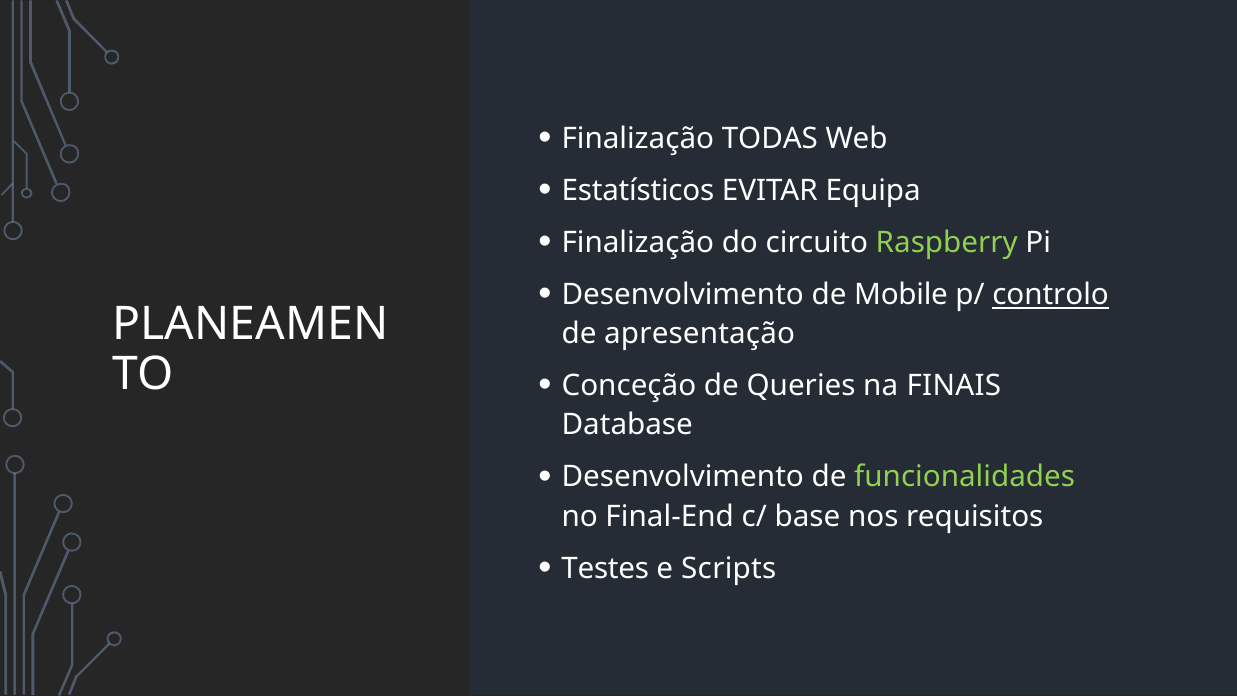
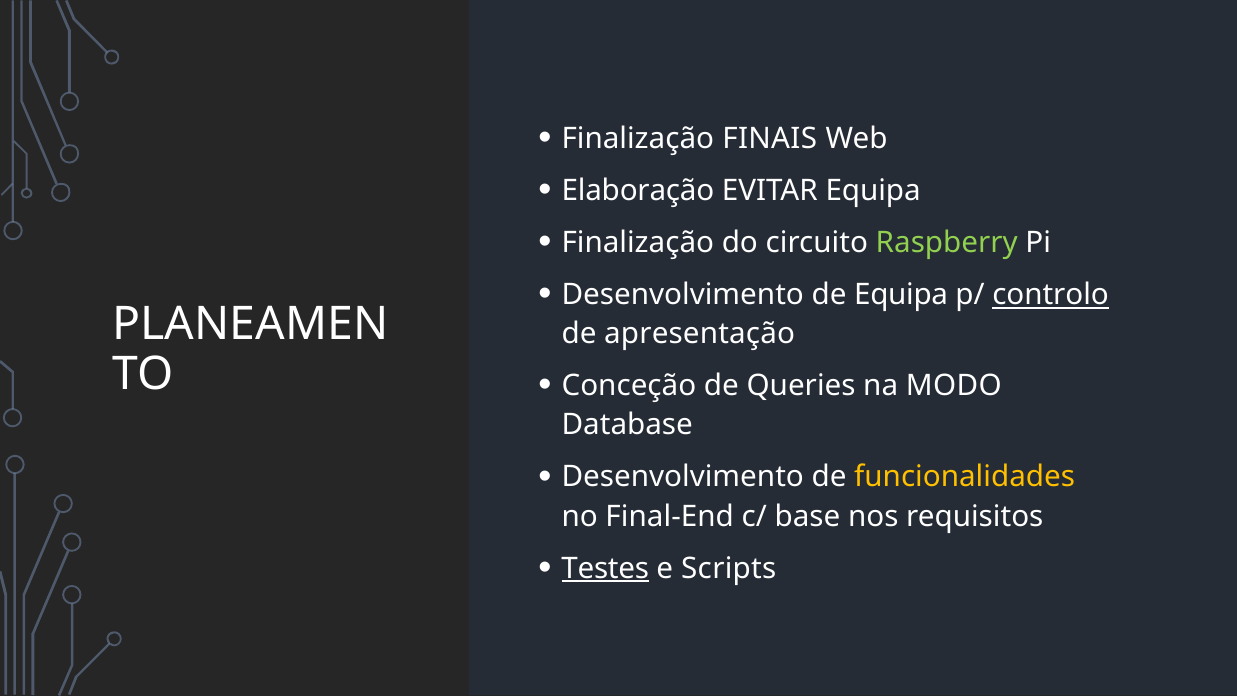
TODAS: TODAS -> FINAIS
Estatísticos: Estatísticos -> Elaboração
de Mobile: Mobile -> Equipa
FINAIS: FINAIS -> MODO
funcionalidades colour: light green -> yellow
Testes underline: none -> present
